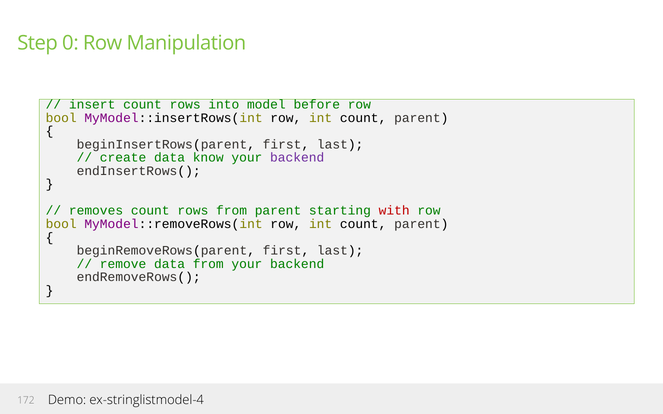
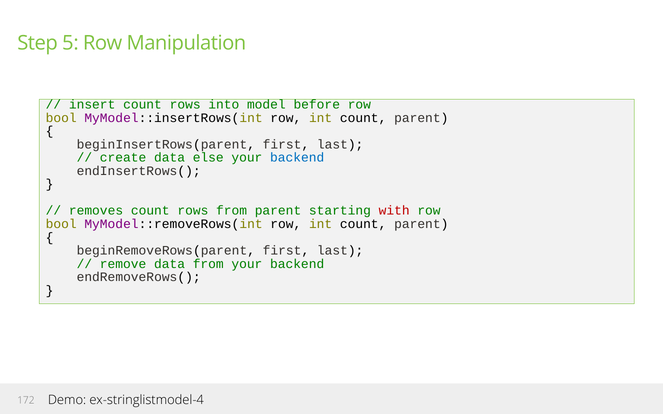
0: 0 -> 5
know: know -> else
backend at (297, 158) colour: purple -> blue
